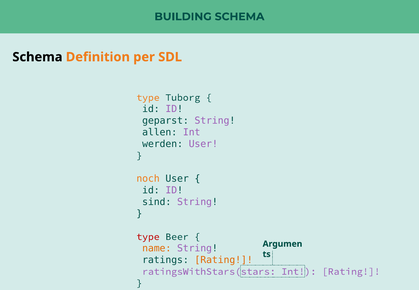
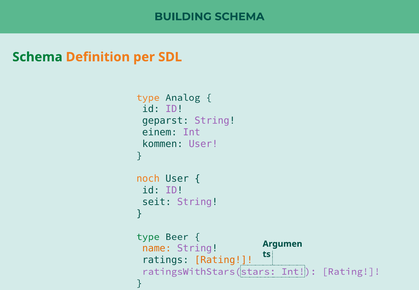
Schema at (37, 57) colour: black -> green
Tuborg: Tuborg -> Analog
allen: allen -> einem
werden: werden -> kommen
sind: sind -> seit
type at (148, 237) colour: red -> green
